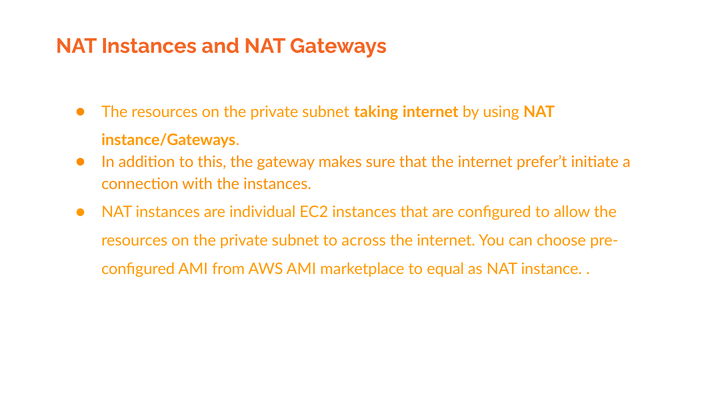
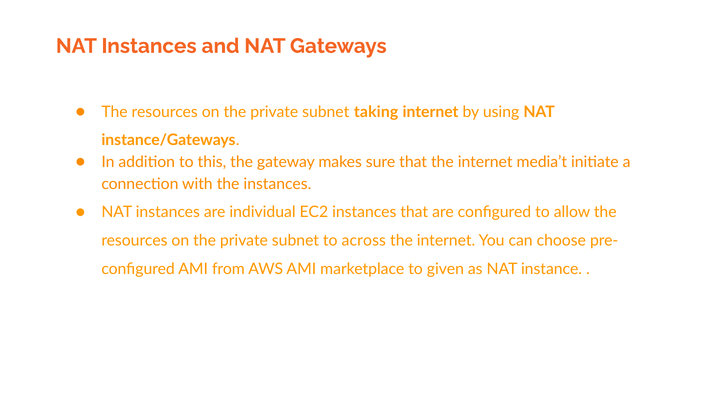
prefer’t: prefer’t -> media’t
equal: equal -> given
